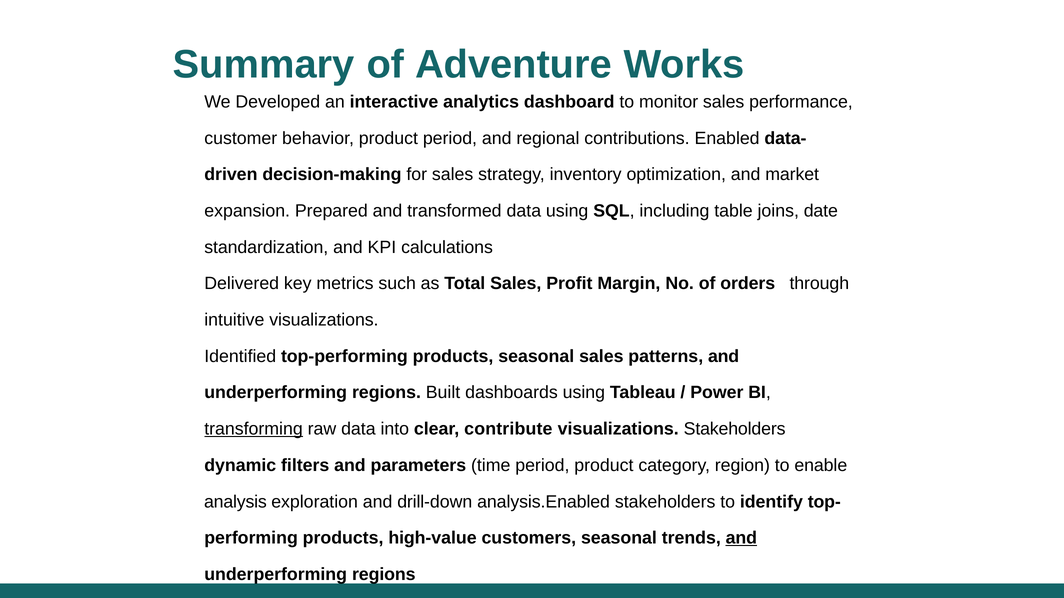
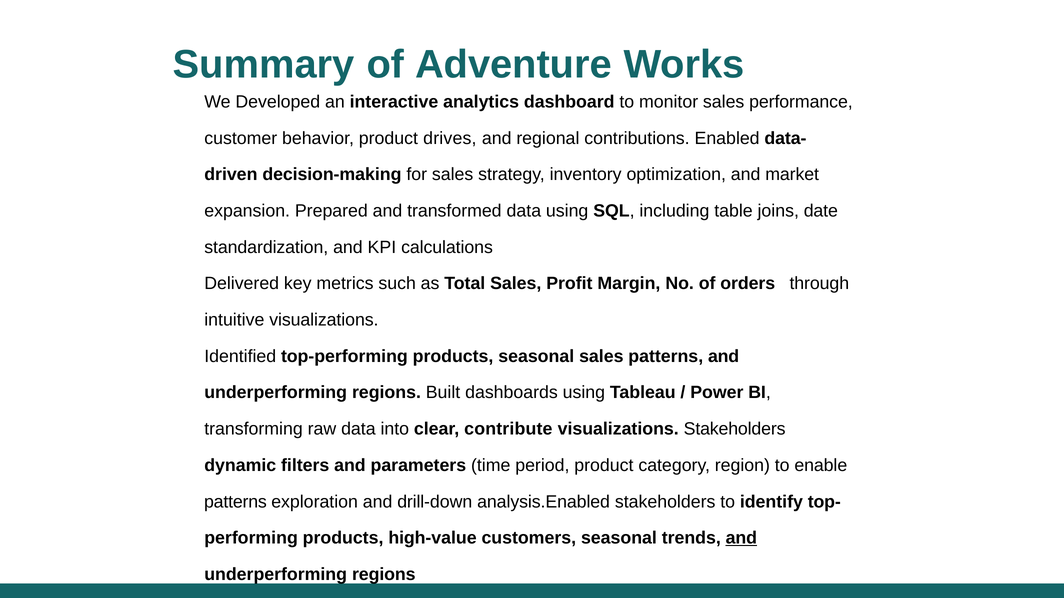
product period: period -> drives
transforming underline: present -> none
analysis at (235, 502): analysis -> patterns
